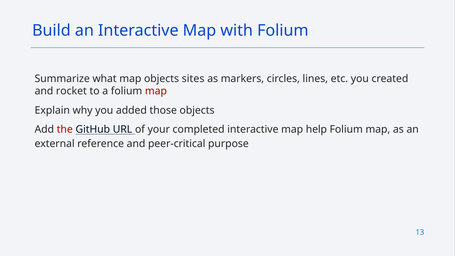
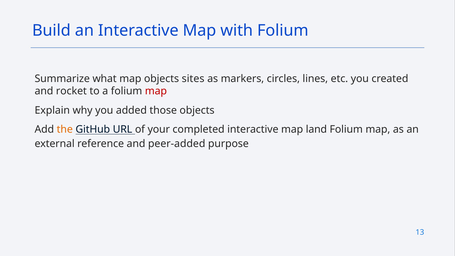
the colour: red -> orange
help: help -> land
peer-critical: peer-critical -> peer-added
